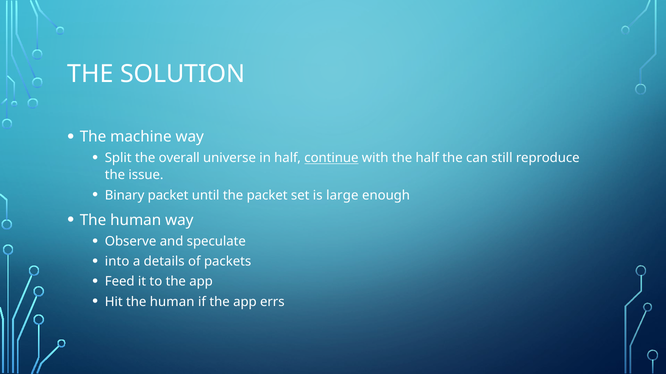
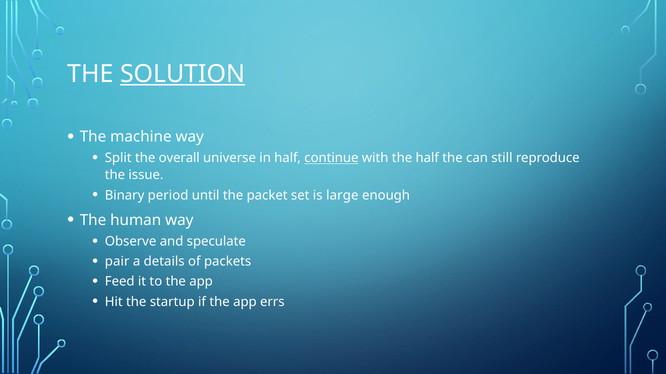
SOLUTION underline: none -> present
Binary packet: packet -> period
into: into -> pair
Hit the human: human -> startup
